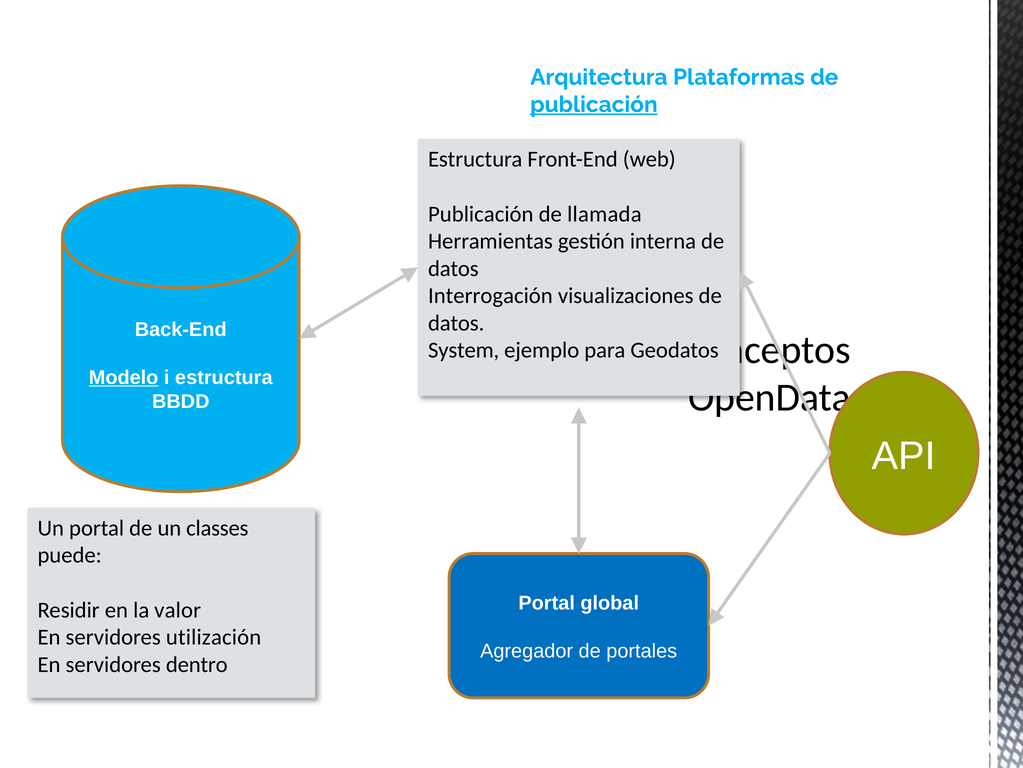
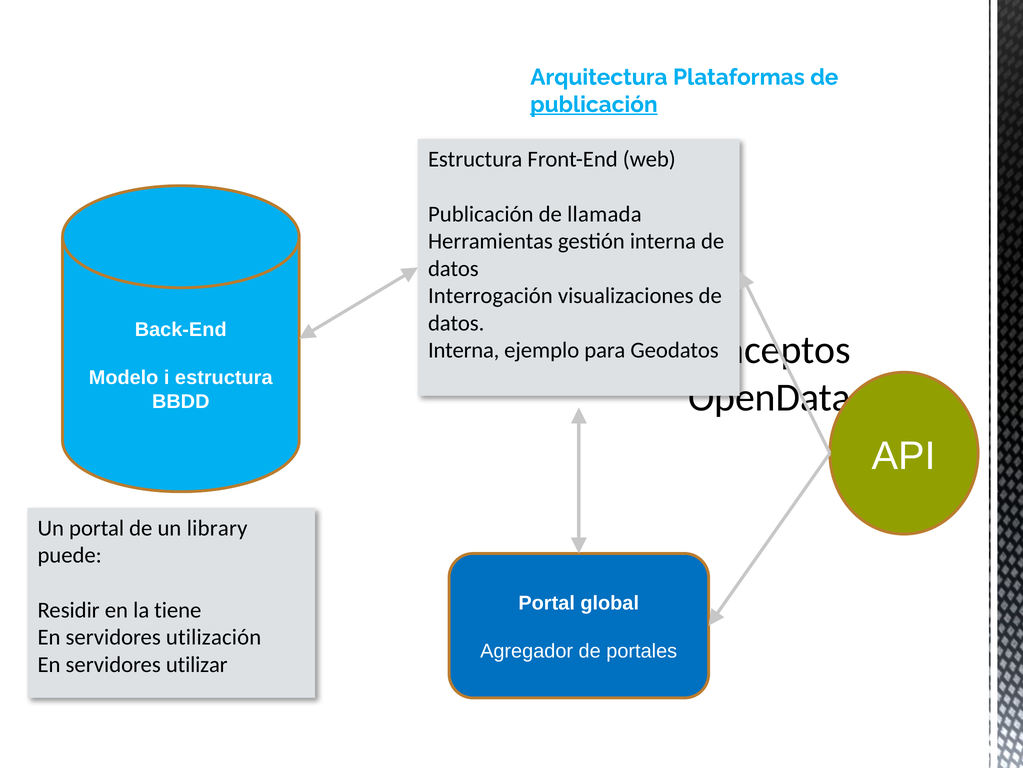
System at (464, 350): System -> Interna
Modelo underline: present -> none
classes: classes -> library
valor: valor -> tiene
dentro: dentro -> utilizar
